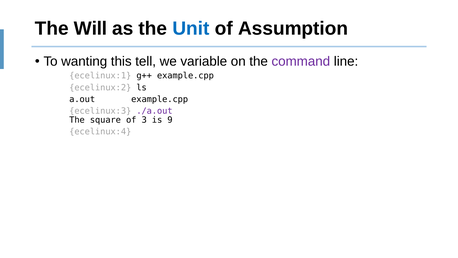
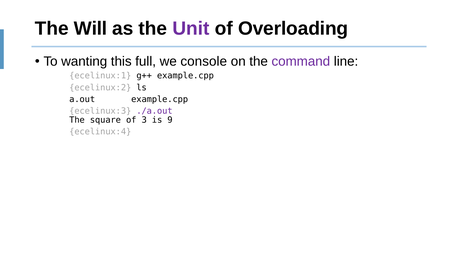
Unit colour: blue -> purple
Assumption: Assumption -> Overloading
tell: tell -> full
variable: variable -> console
